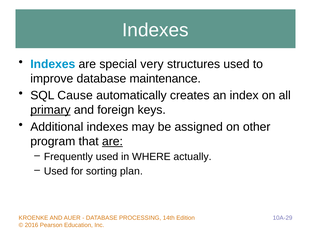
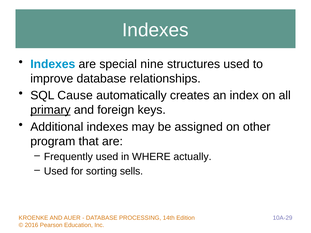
very: very -> nine
maintenance: maintenance -> relationships
are at (112, 142) underline: present -> none
plan: plan -> sells
